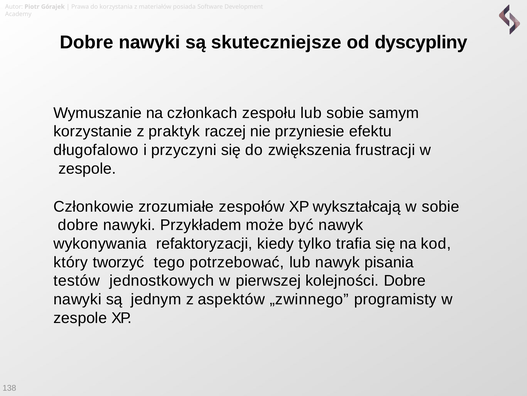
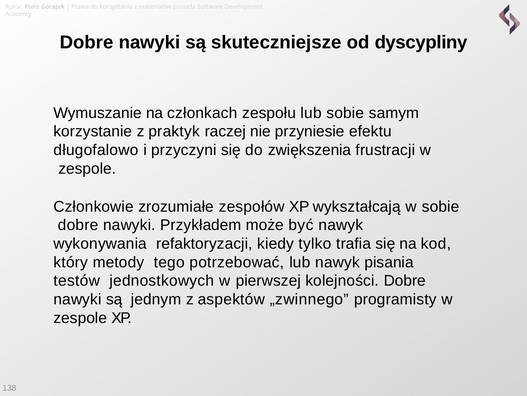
tworzyć: tworzyć -> metody
